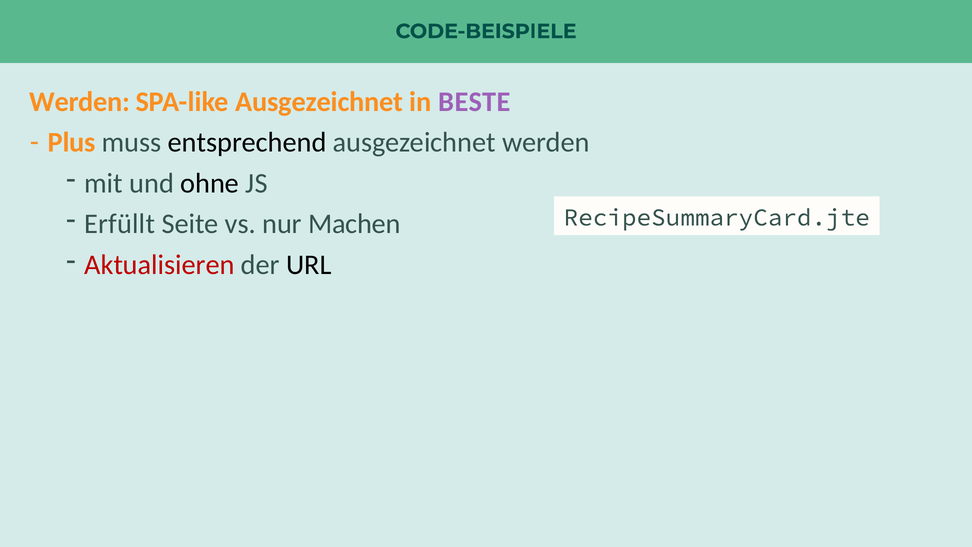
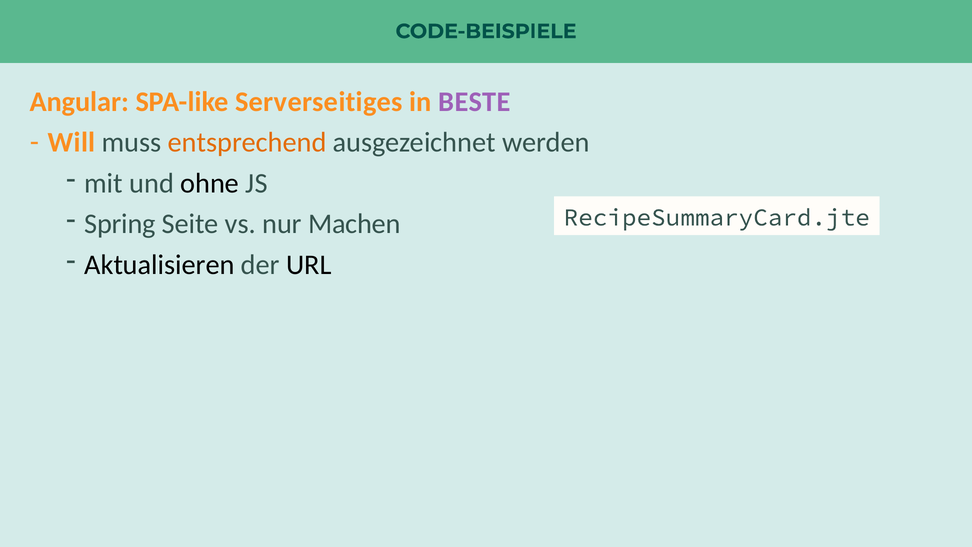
Werden at (80, 102): Werden -> Angular
SPA-like Ausgezeichnet: Ausgezeichnet -> Serverseitiges
Plus: Plus -> Will
entsprechend colour: black -> orange
Erfüllt: Erfüllt -> Spring
Aktualisieren colour: red -> black
